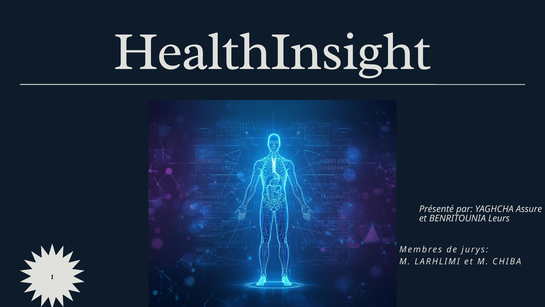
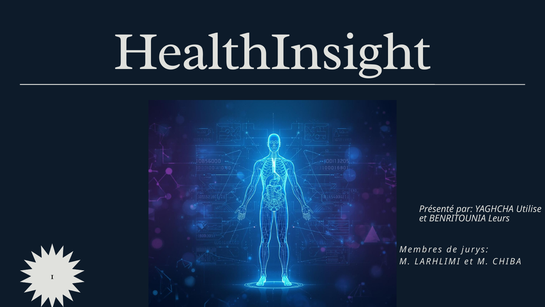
Assure: Assure -> Utilise
